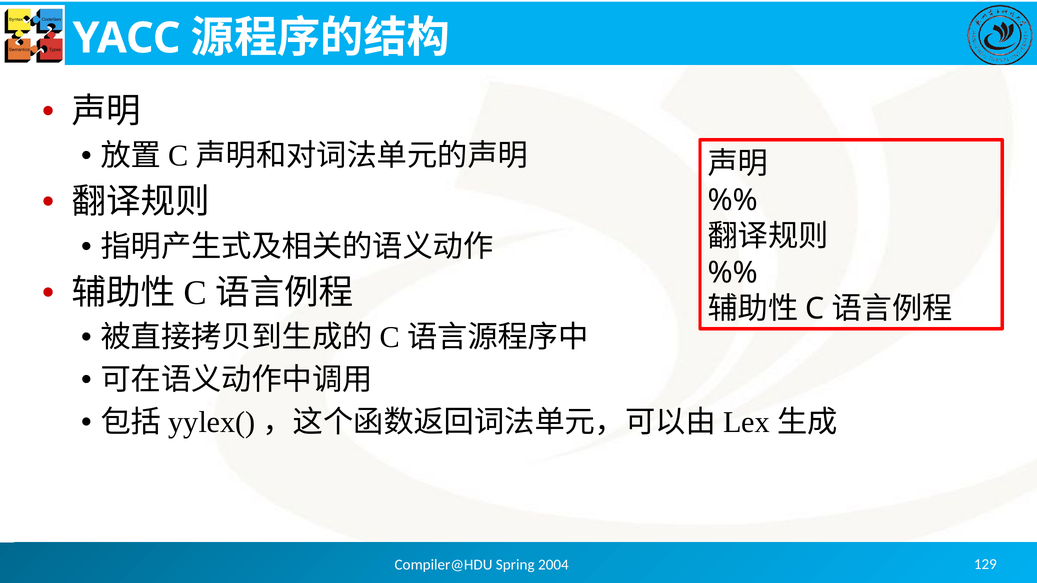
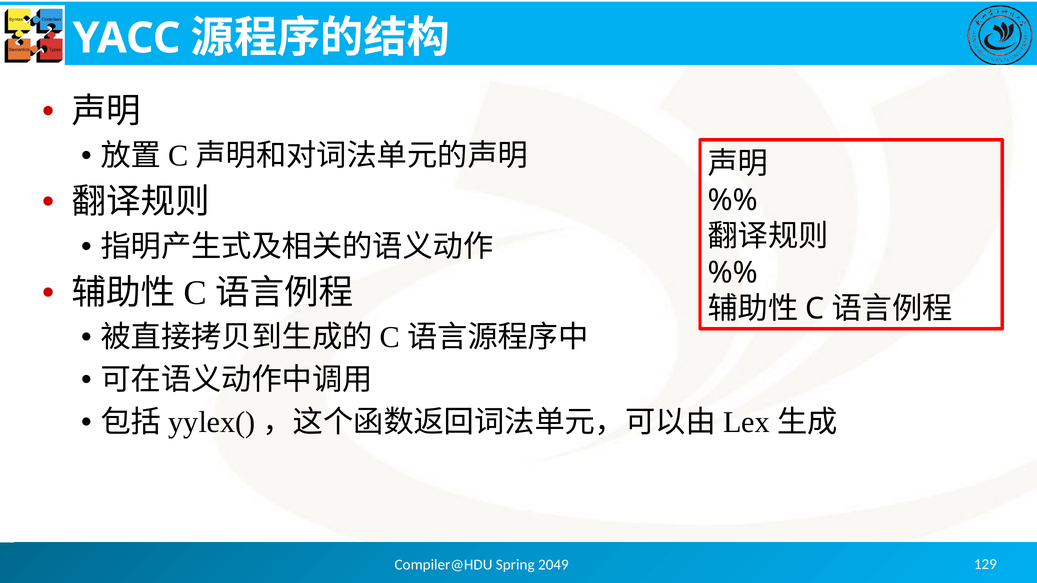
2004: 2004 -> 2049
